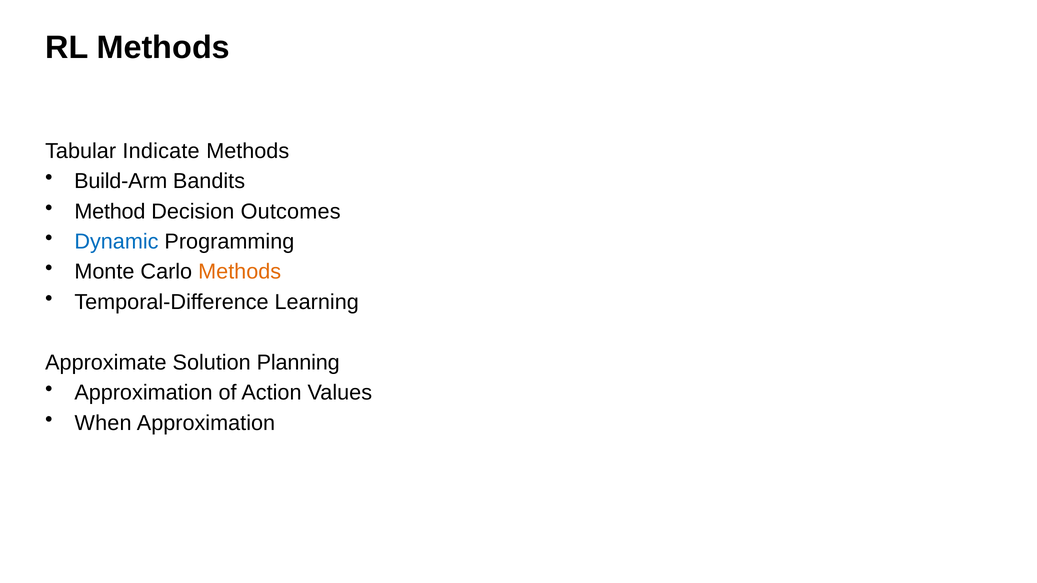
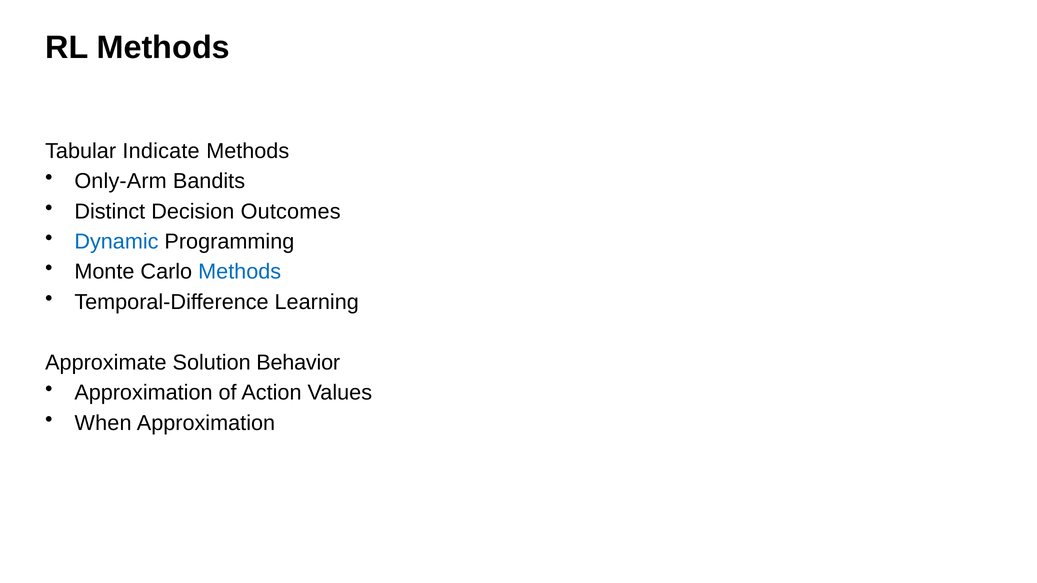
Build-Arm: Build-Arm -> Only-Arm
Method: Method -> Distinct
Methods at (240, 272) colour: orange -> blue
Planning: Planning -> Behavior
